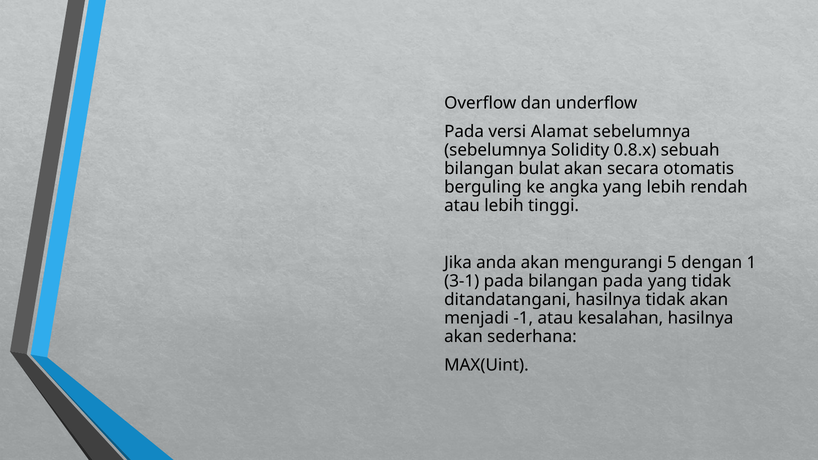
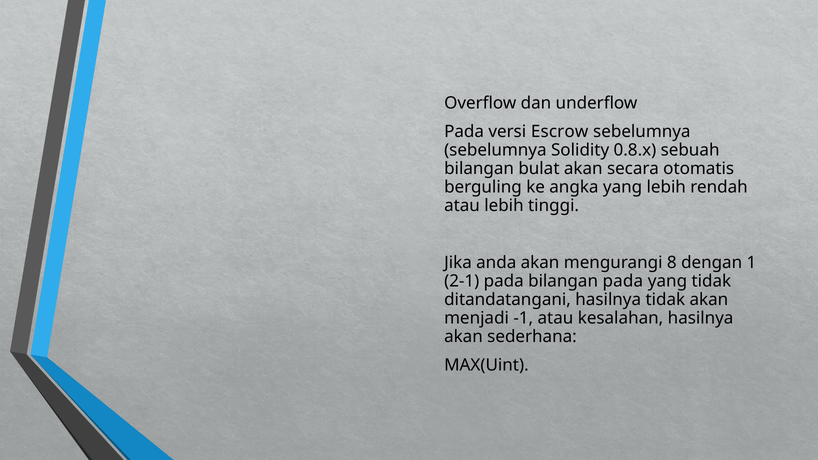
Alamat: Alamat -> Escrow
5: 5 -> 8
3-1: 3-1 -> 2-1
